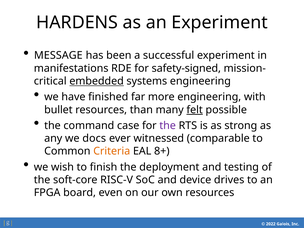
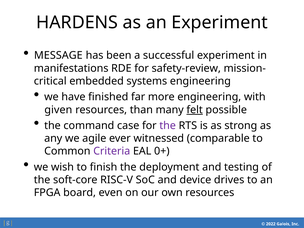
safety-signed: safety-signed -> safety-review
embedded underline: present -> none
bullet: bullet -> given
docs: docs -> agile
Criteria colour: orange -> purple
8+: 8+ -> 0+
